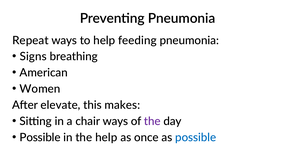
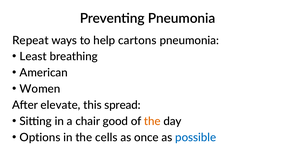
feeding: feeding -> cartons
Signs: Signs -> Least
makes: makes -> spread
chair ways: ways -> good
the at (152, 121) colour: purple -> orange
Possible at (40, 137): Possible -> Options
the help: help -> cells
